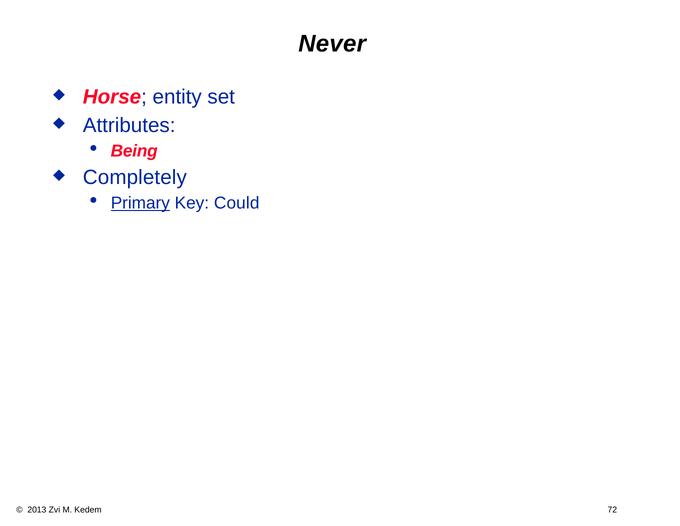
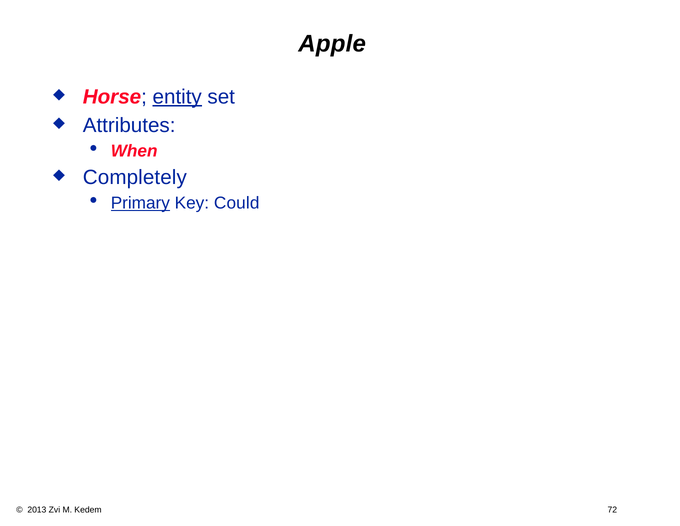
Never: Never -> Apple
entity underline: none -> present
Being: Being -> When
